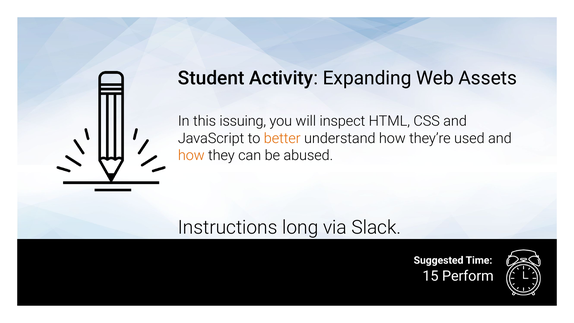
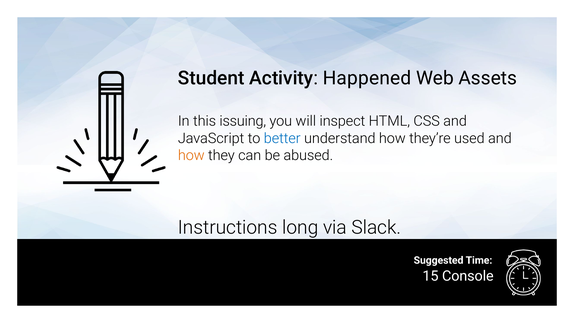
Expanding: Expanding -> Happened
better colour: orange -> blue
Perform: Perform -> Console
